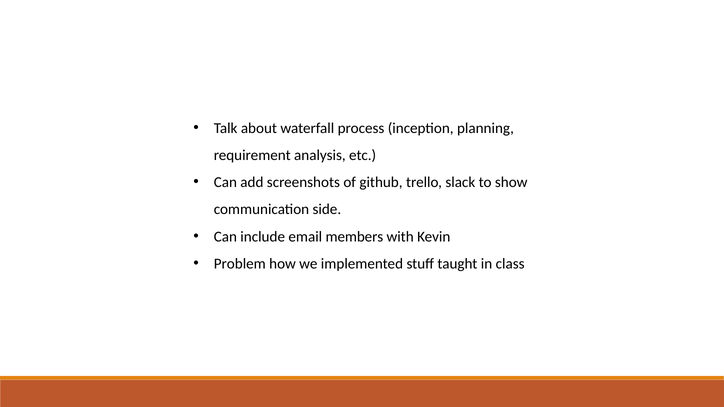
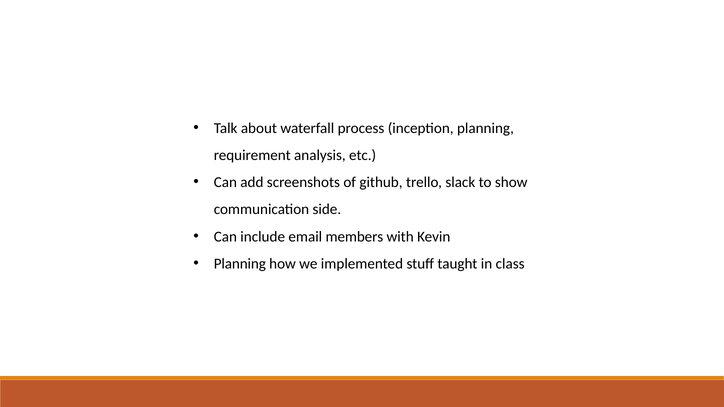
Problem at (240, 264): Problem -> Planning
